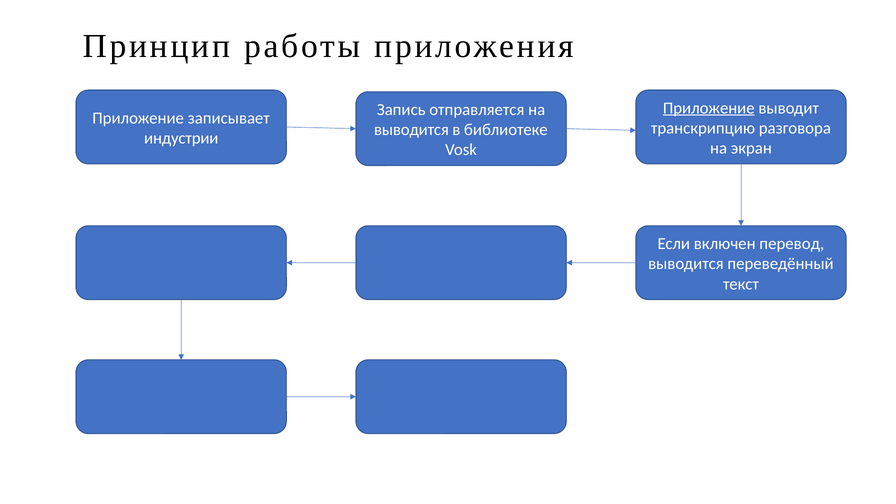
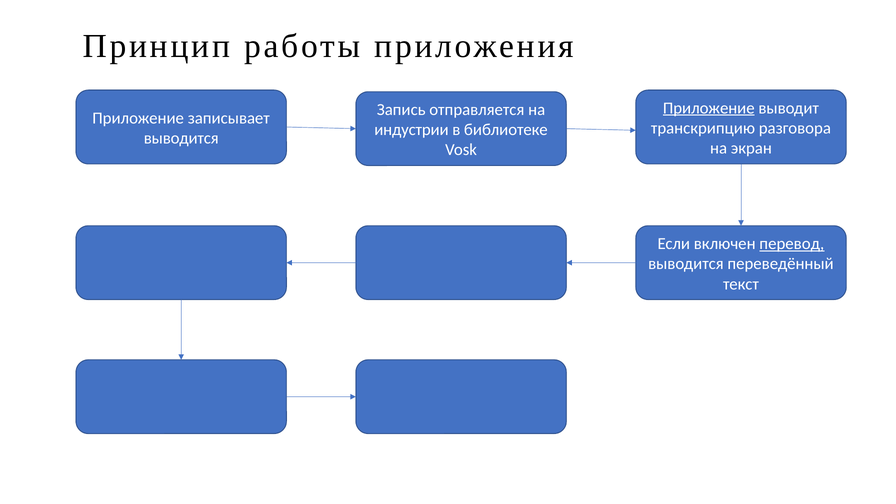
выводится at (411, 130): выводится -> индустрии
индустрии at (181, 138): индустрии -> выводится
перевод underline: none -> present
